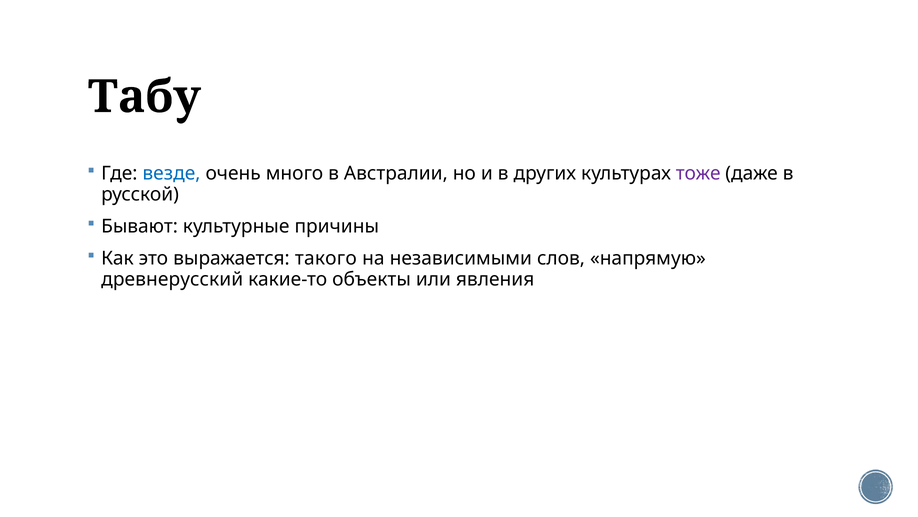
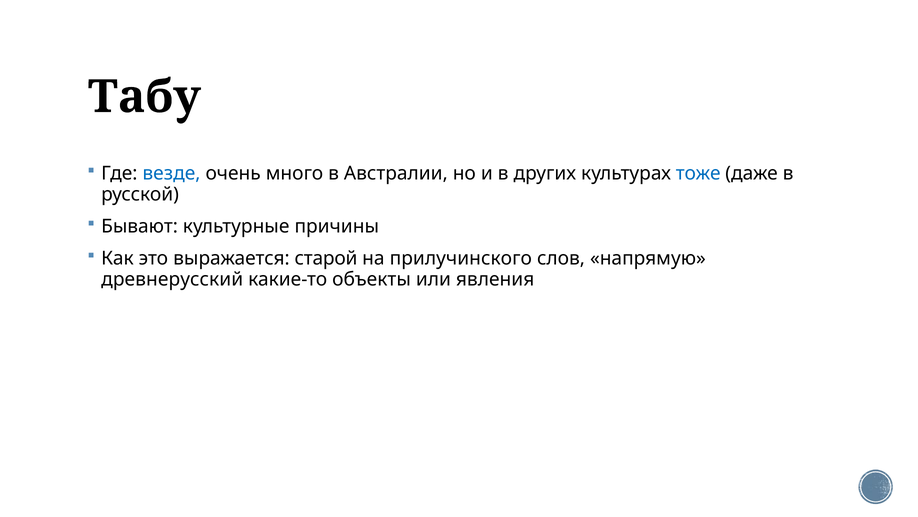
тоже colour: purple -> blue
такого: такого -> старой
независимыми: независимыми -> прилучинского
